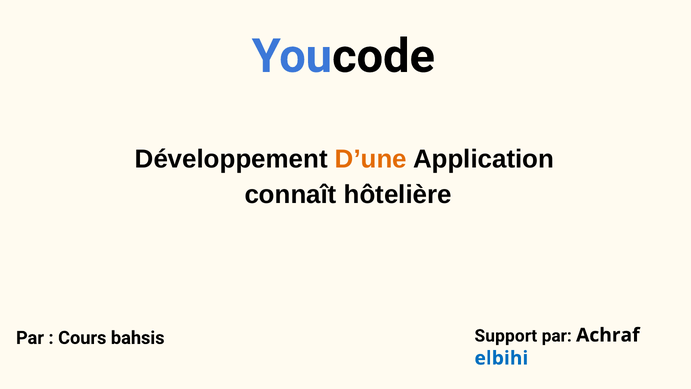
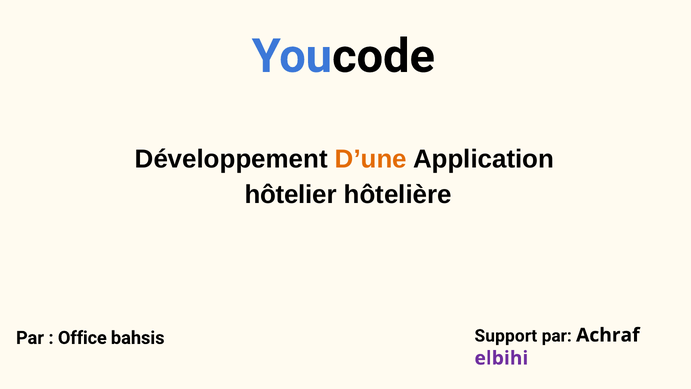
connaît: connaît -> hôtelier
Cours: Cours -> Office
elbihi colour: blue -> purple
